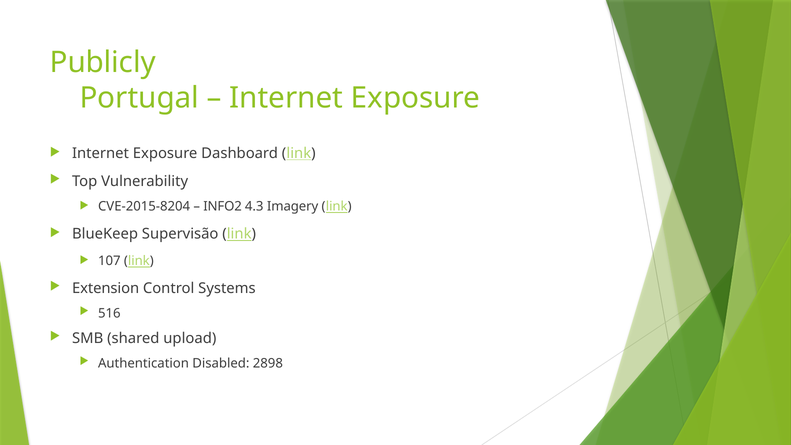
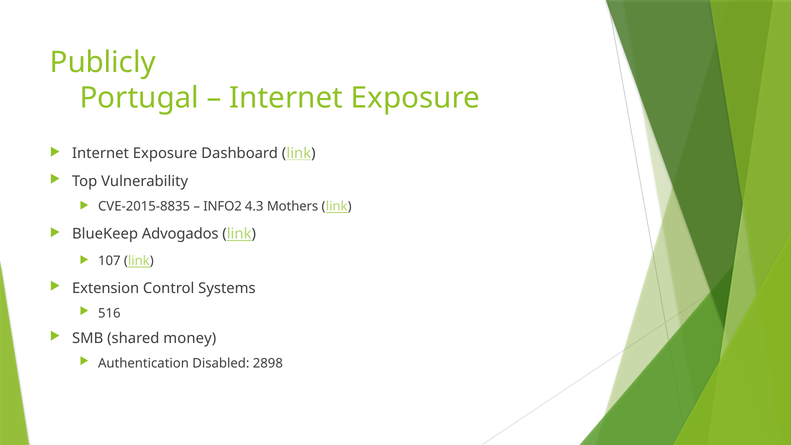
CVE-2015-8204: CVE-2015-8204 -> CVE-2015-8835
Imagery: Imagery -> Mothers
Supervisão: Supervisão -> Advogados
upload: upload -> money
